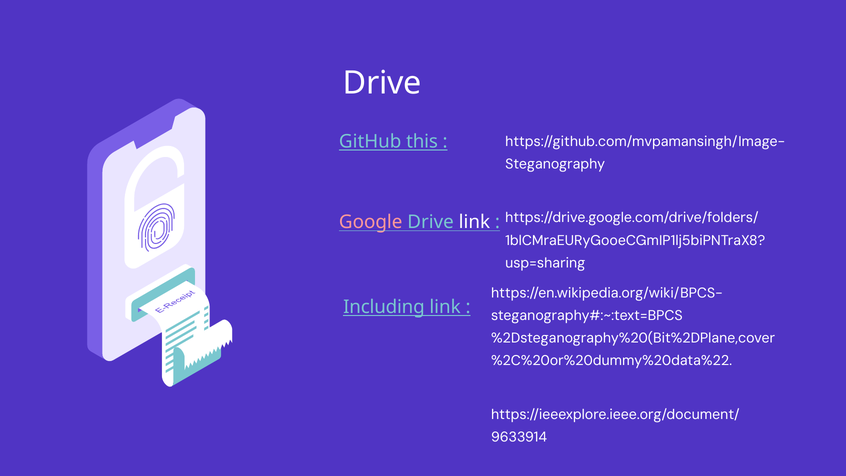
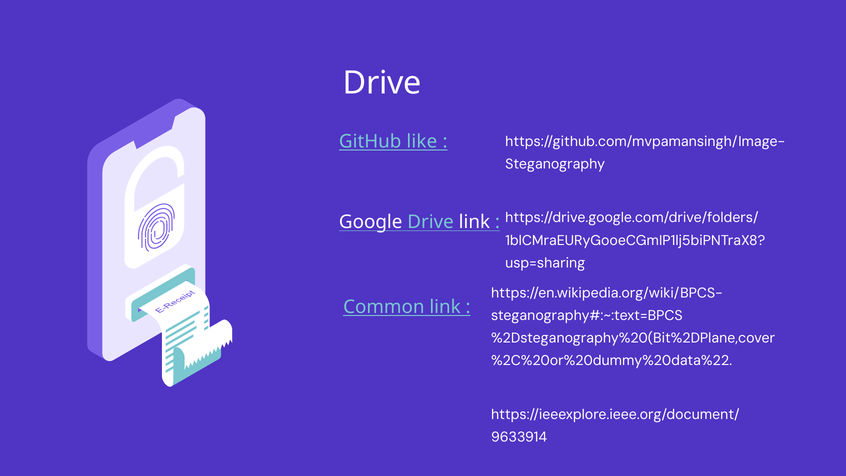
this: this -> like
Google colour: pink -> white
Including: Including -> Common
